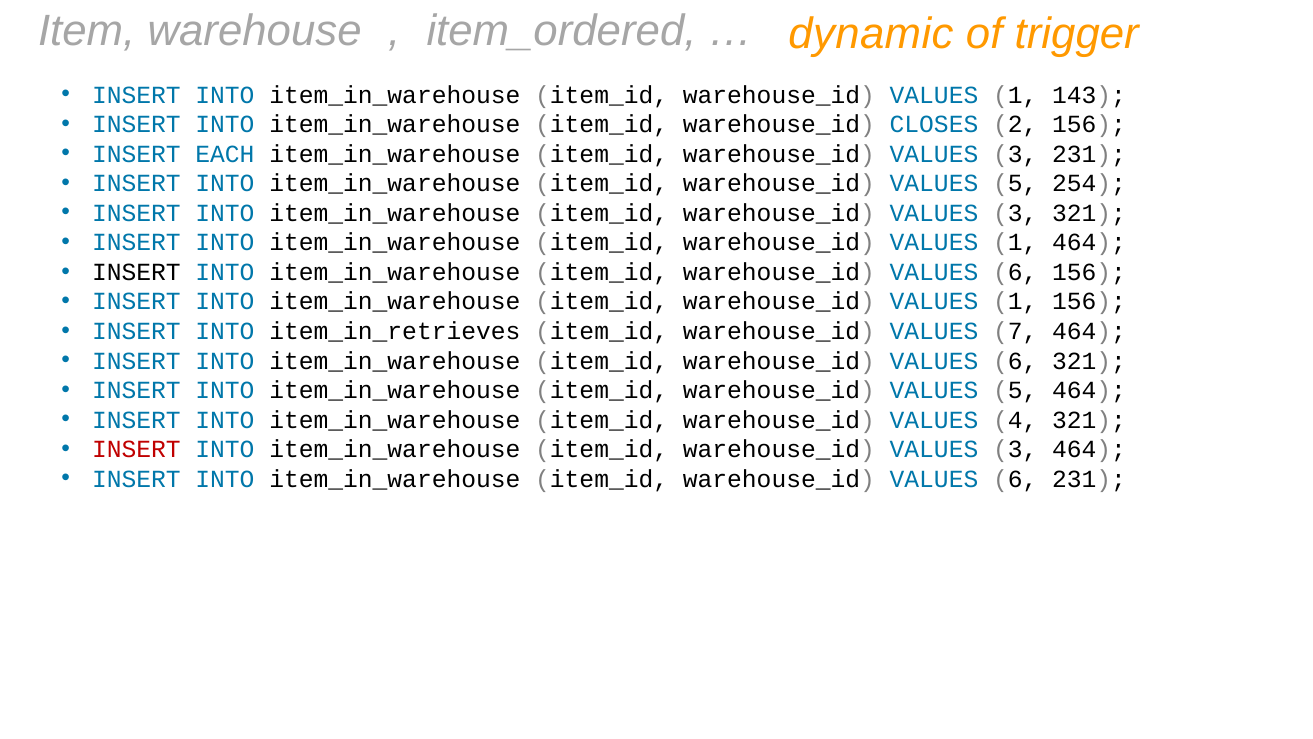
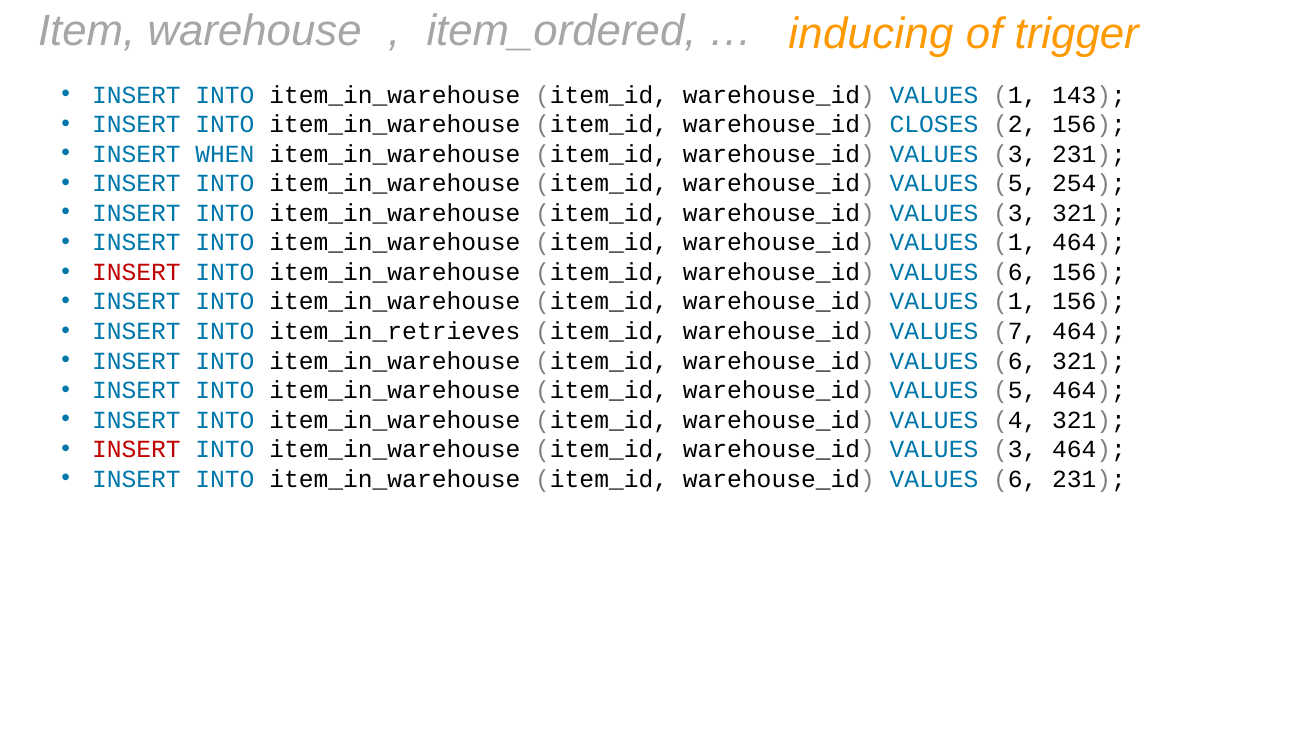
dynamic: dynamic -> inducing
EACH: EACH -> WHEN
INSERT at (136, 272) colour: black -> red
